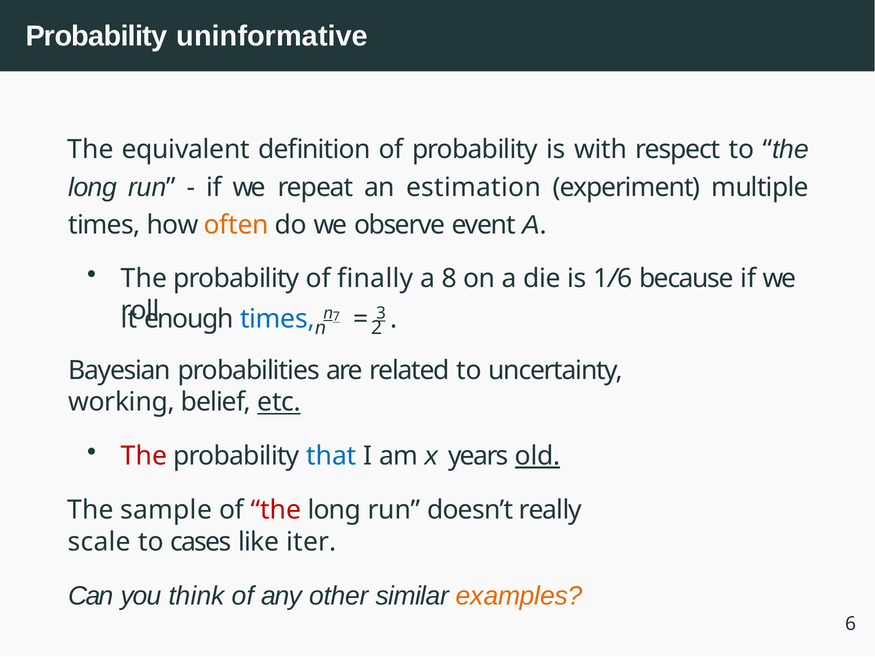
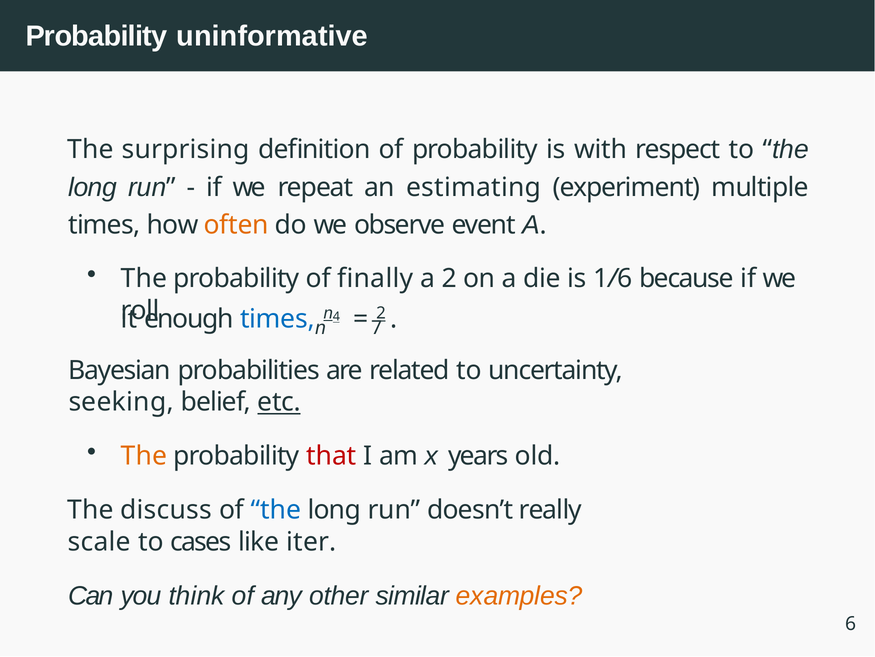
equivalent: equivalent -> surprising
estimation: estimation -> estimating
a 8: 8 -> 2
7: 7 -> 4
3 at (381, 313): 3 -> 2
2: 2 -> 7
working: working -> seeking
The at (144, 456) colour: red -> orange
that colour: blue -> red
old underline: present -> none
sample: sample -> discuss
the at (276, 510) colour: red -> blue
